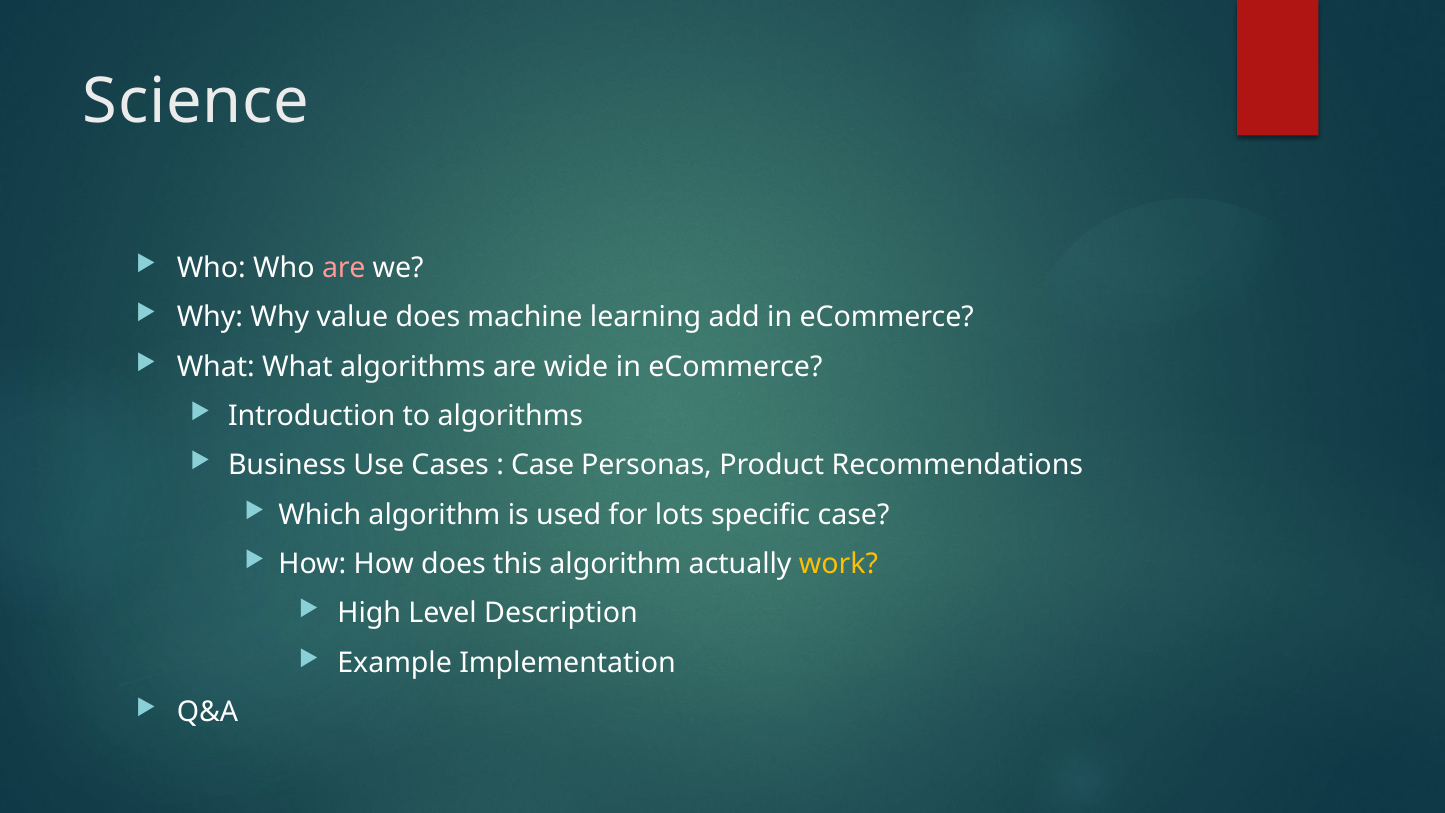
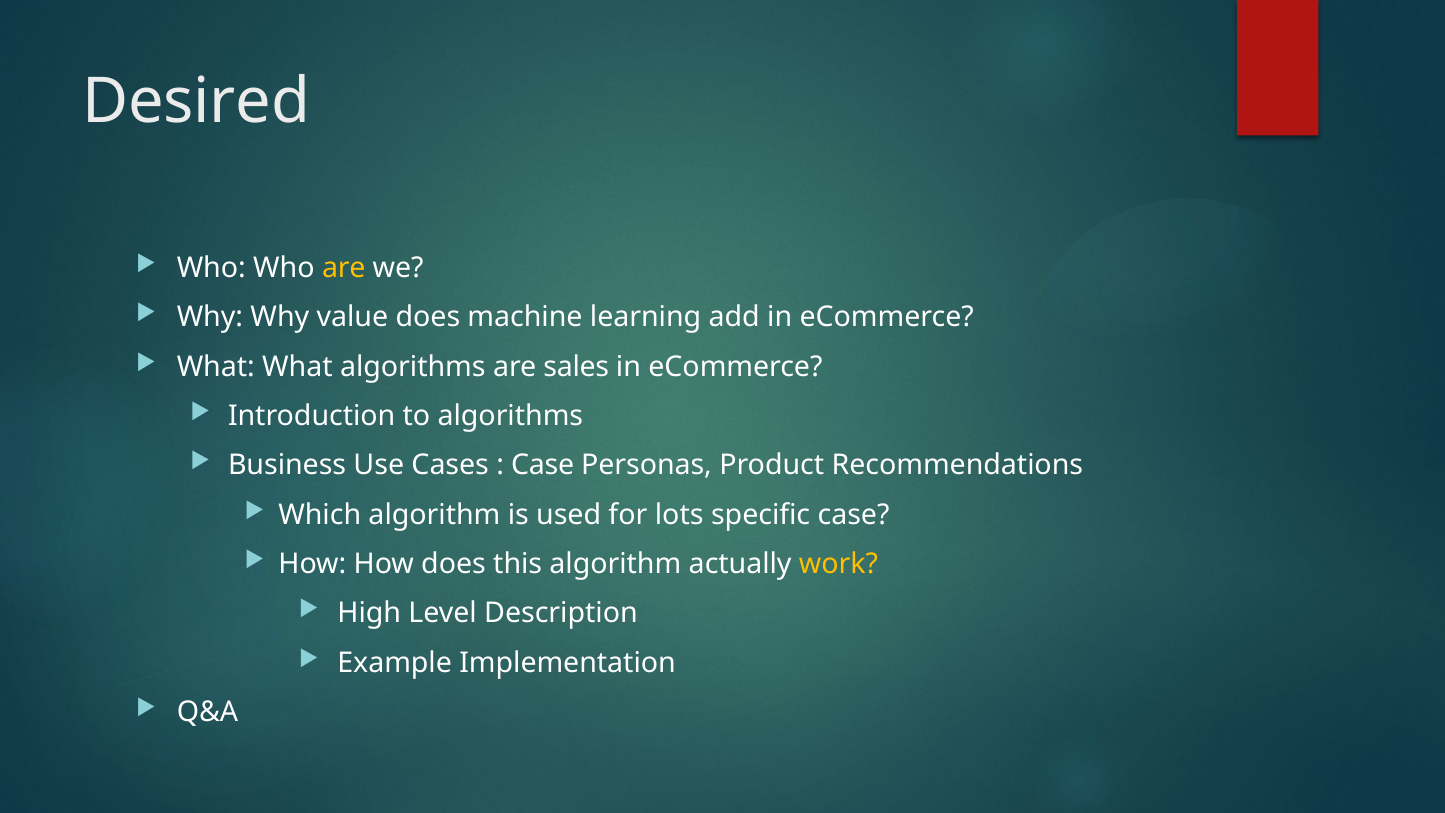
Science: Science -> Desired
are at (344, 268) colour: pink -> yellow
wide: wide -> sales
